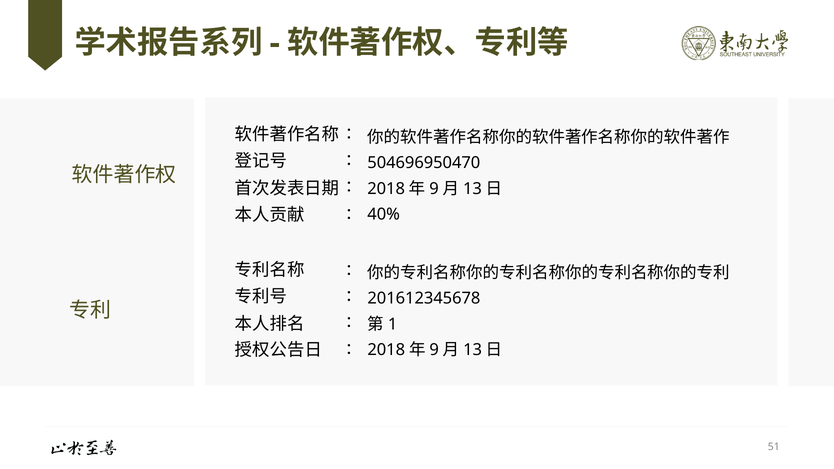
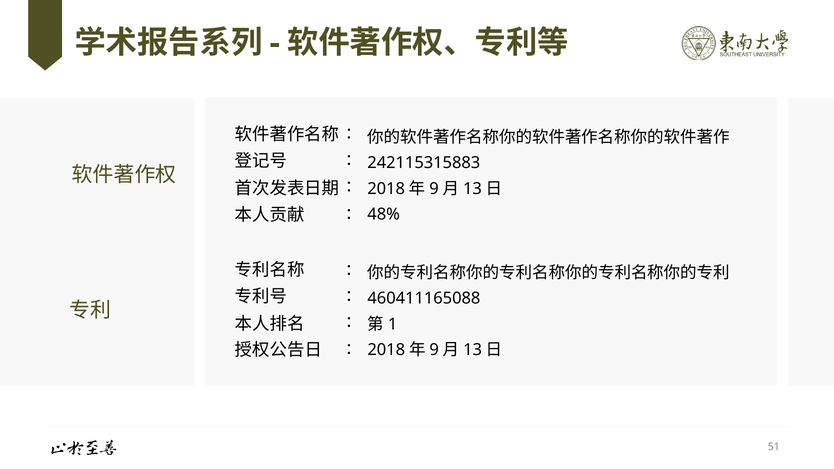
504696950470: 504696950470 -> 242115315883
40%: 40% -> 48%
201612345678: 201612345678 -> 460411165088
